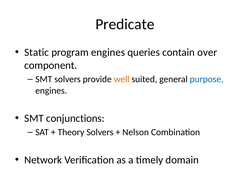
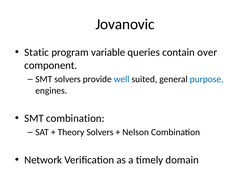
Predicate: Predicate -> Jovanovic
program engines: engines -> variable
well colour: orange -> blue
SMT conjunctions: conjunctions -> combination
